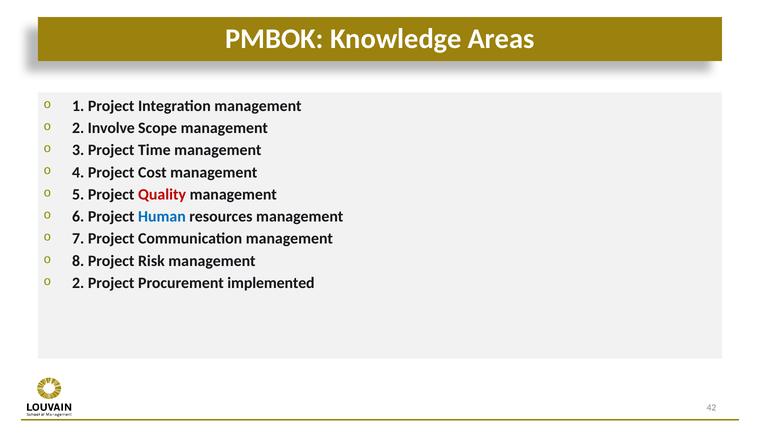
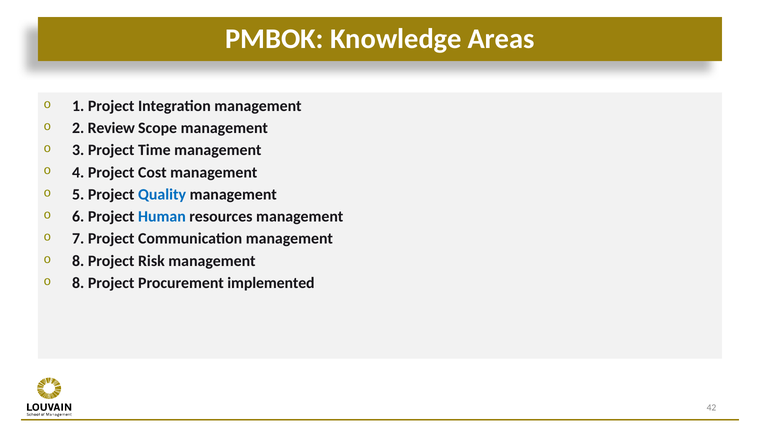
Involve: Involve -> Review
Quality colour: red -> blue
2 at (78, 283): 2 -> 8
